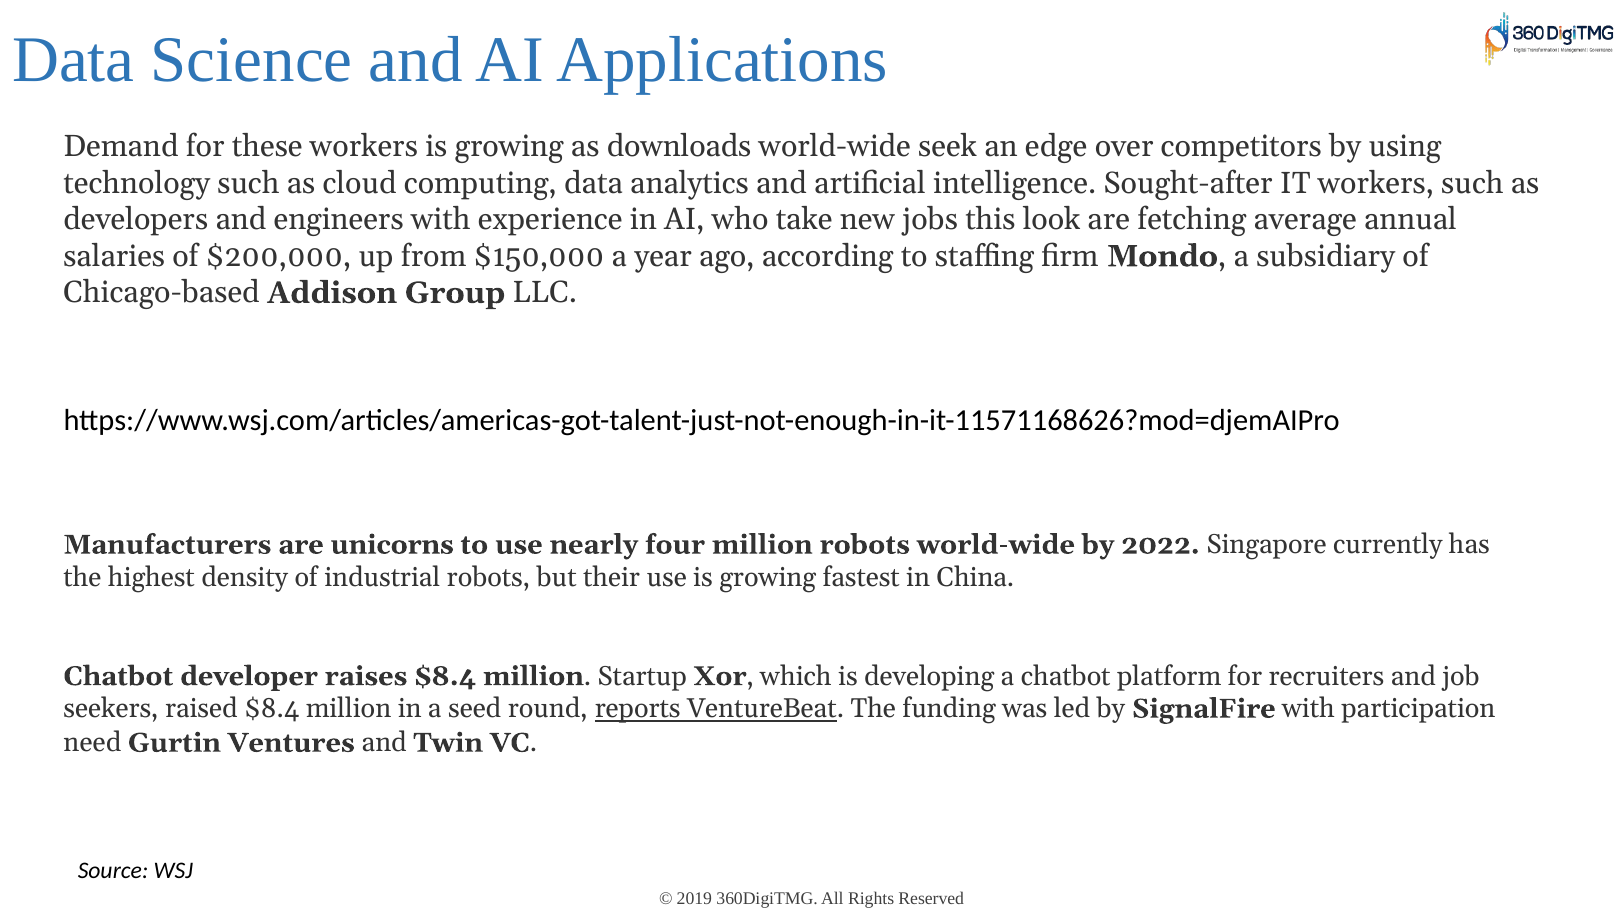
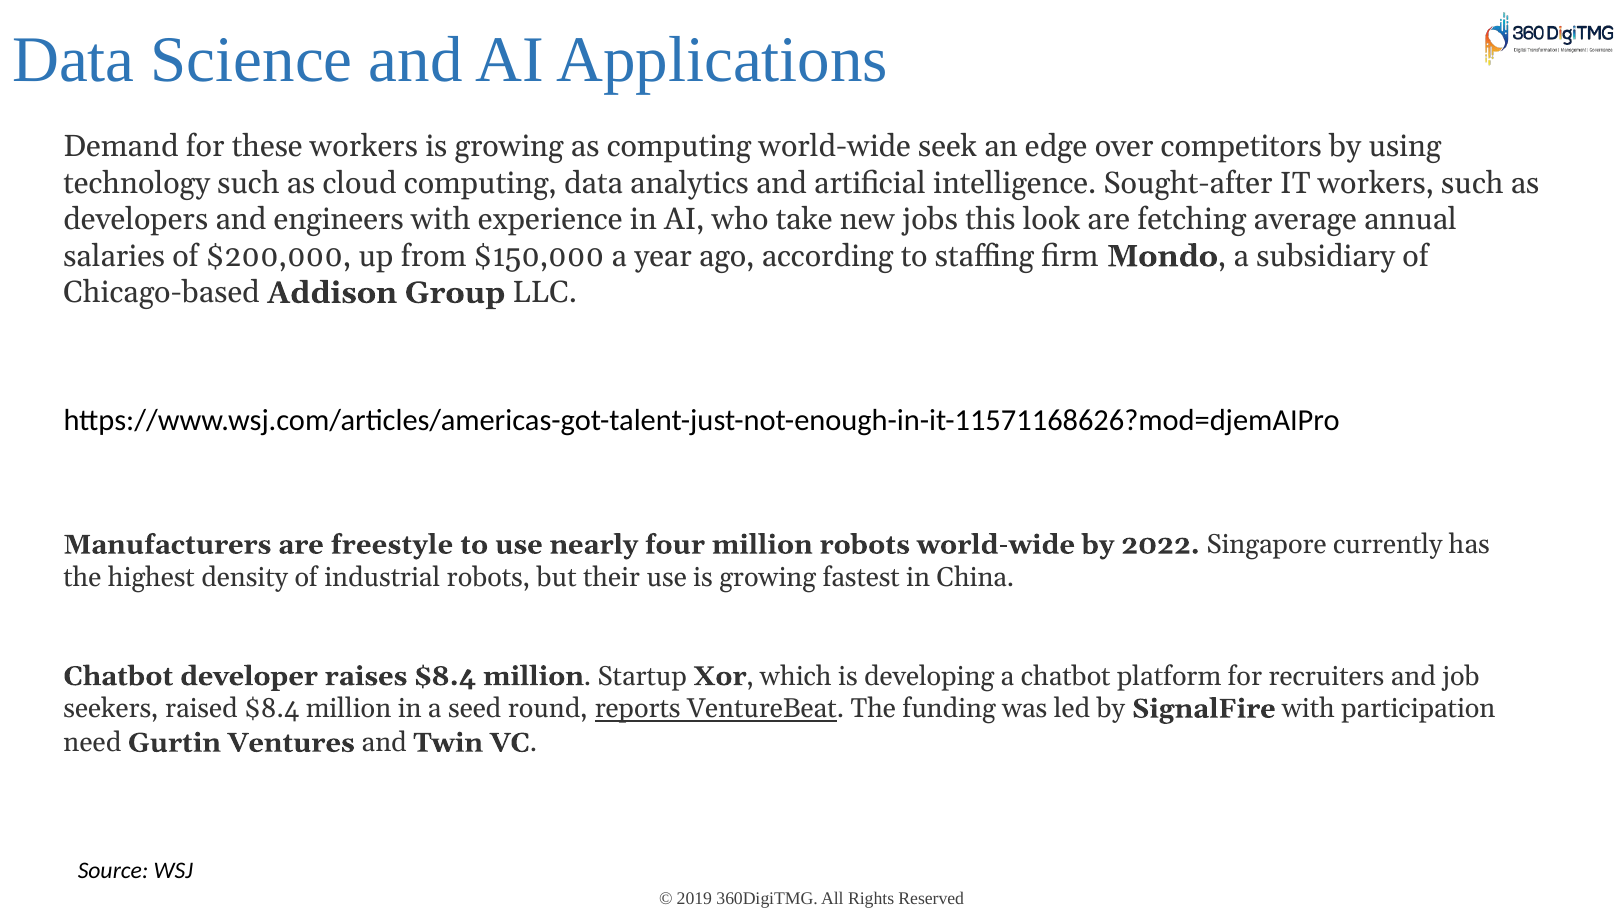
as downloads: downloads -> computing
unicorns: unicorns -> freestyle
